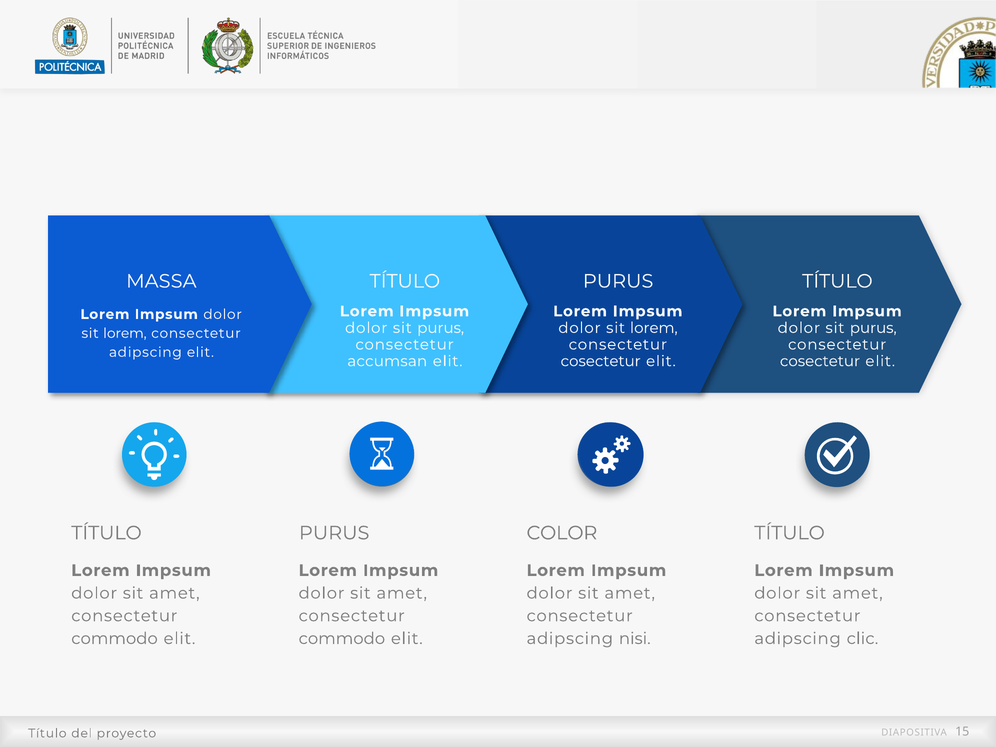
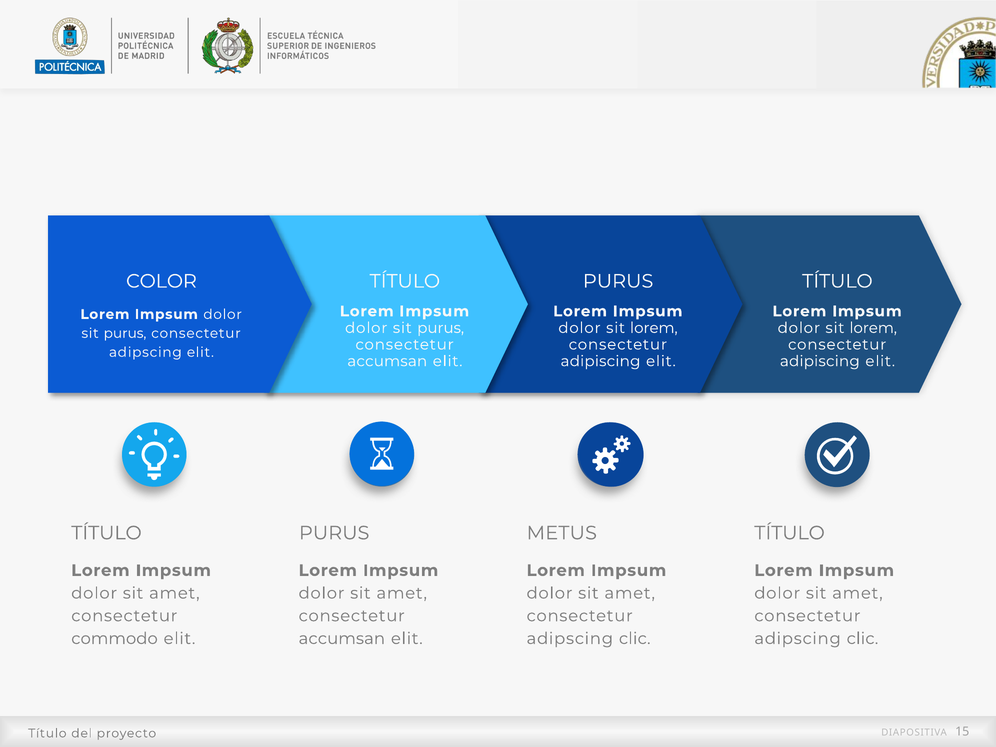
MASSA: MASSA -> COLOR
purus at (873, 328): purus -> lorem
lorem at (125, 333): lorem -> purus
cosectetur at (601, 361): cosectetur -> adipiscing
cosectetur at (820, 361): cosectetur -> adipiscing
COLOR: COLOR -> METUS
commodo at (342, 639): commodo -> accumsan
nisi at (635, 639): nisi -> clic
